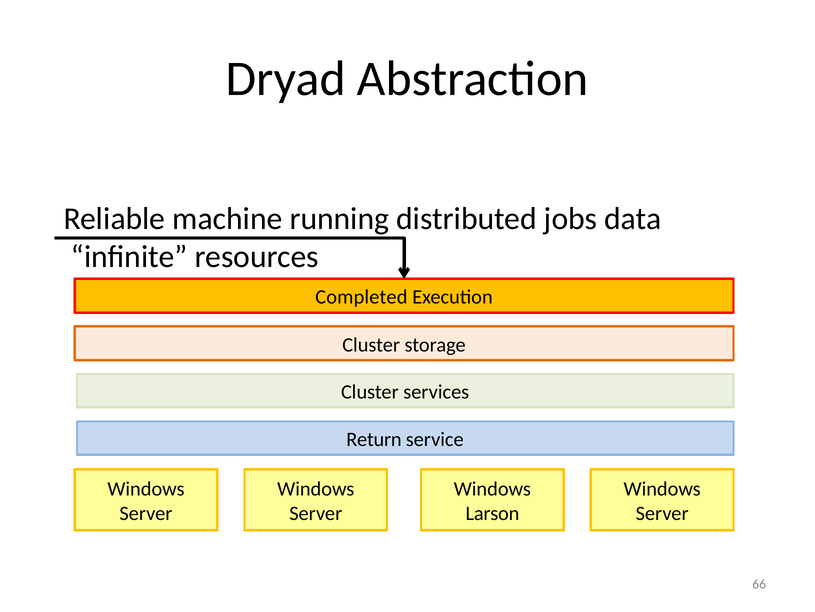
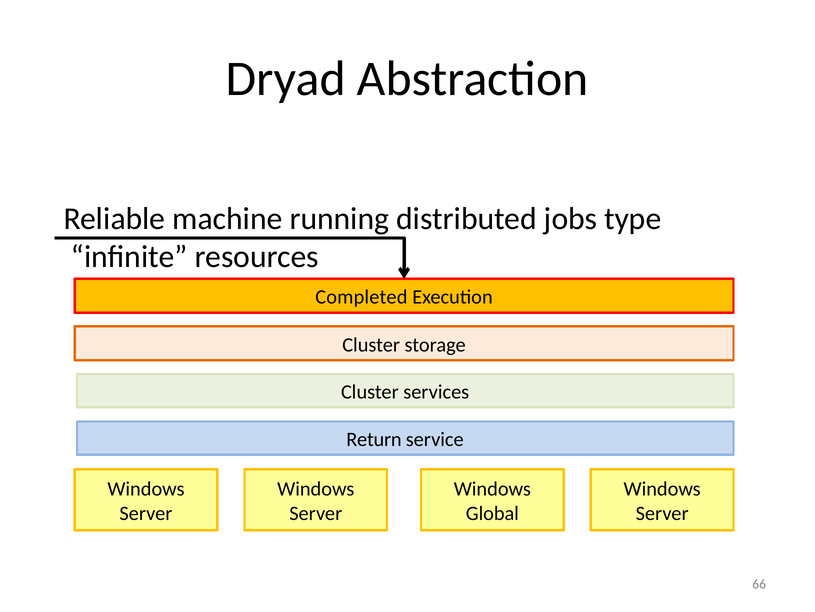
data: data -> type
Larson: Larson -> Global
